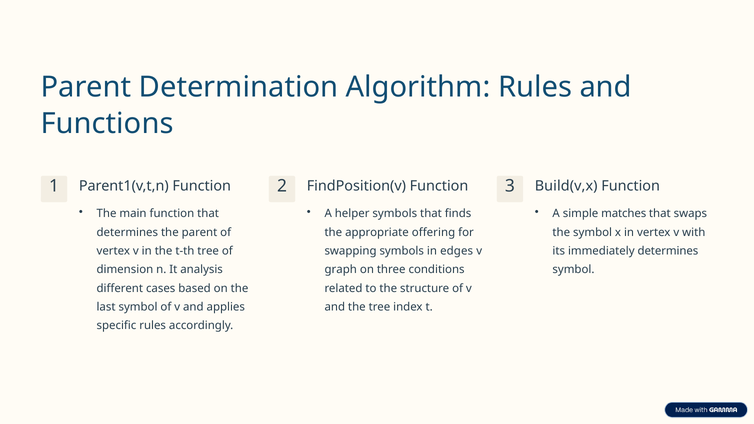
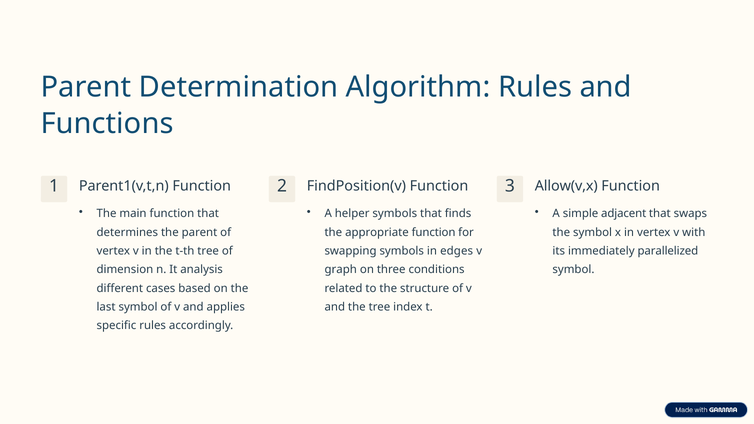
Build(v,x: Build(v,x -> Allow(v,x
matches: matches -> adjacent
appropriate offering: offering -> function
immediately determines: determines -> parallelized
